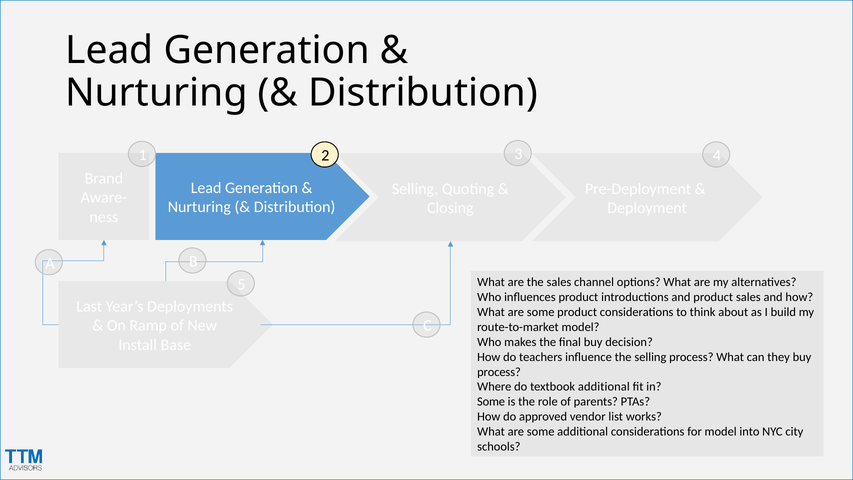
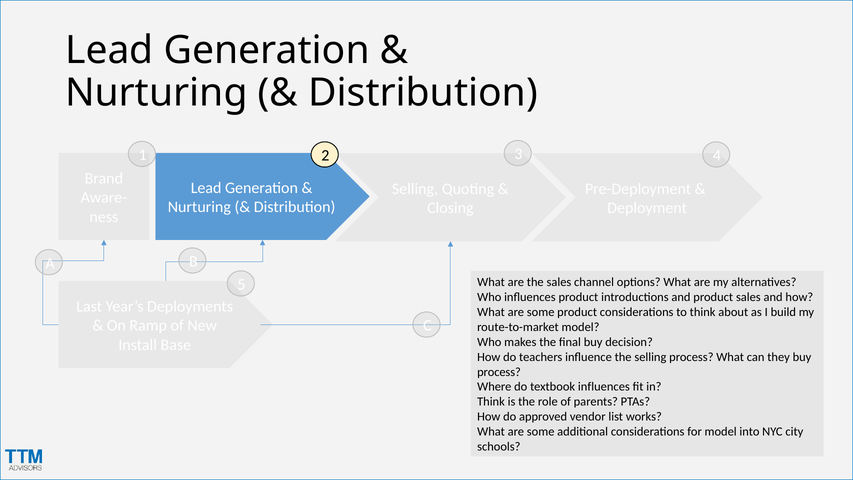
textbook additional: additional -> influences
Some at (491, 402): Some -> Think
